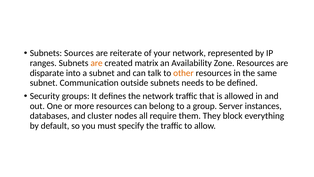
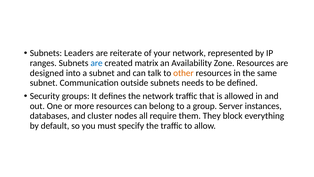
Sources: Sources -> Leaders
are at (97, 63) colour: orange -> blue
disparate: disparate -> designed
